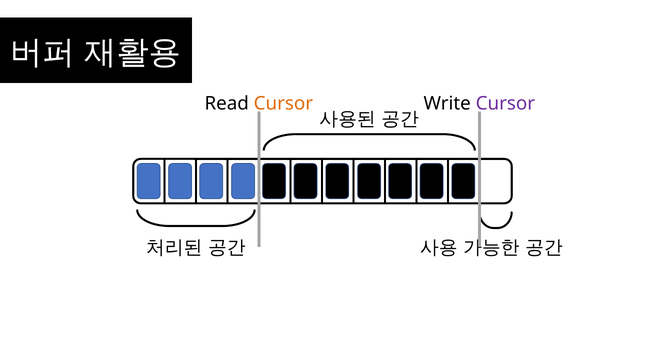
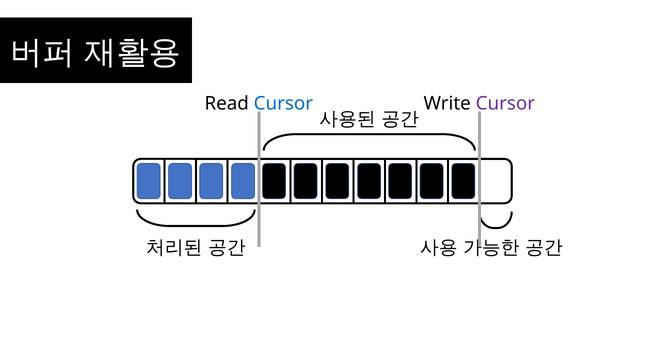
Cursor at (283, 103) colour: orange -> blue
